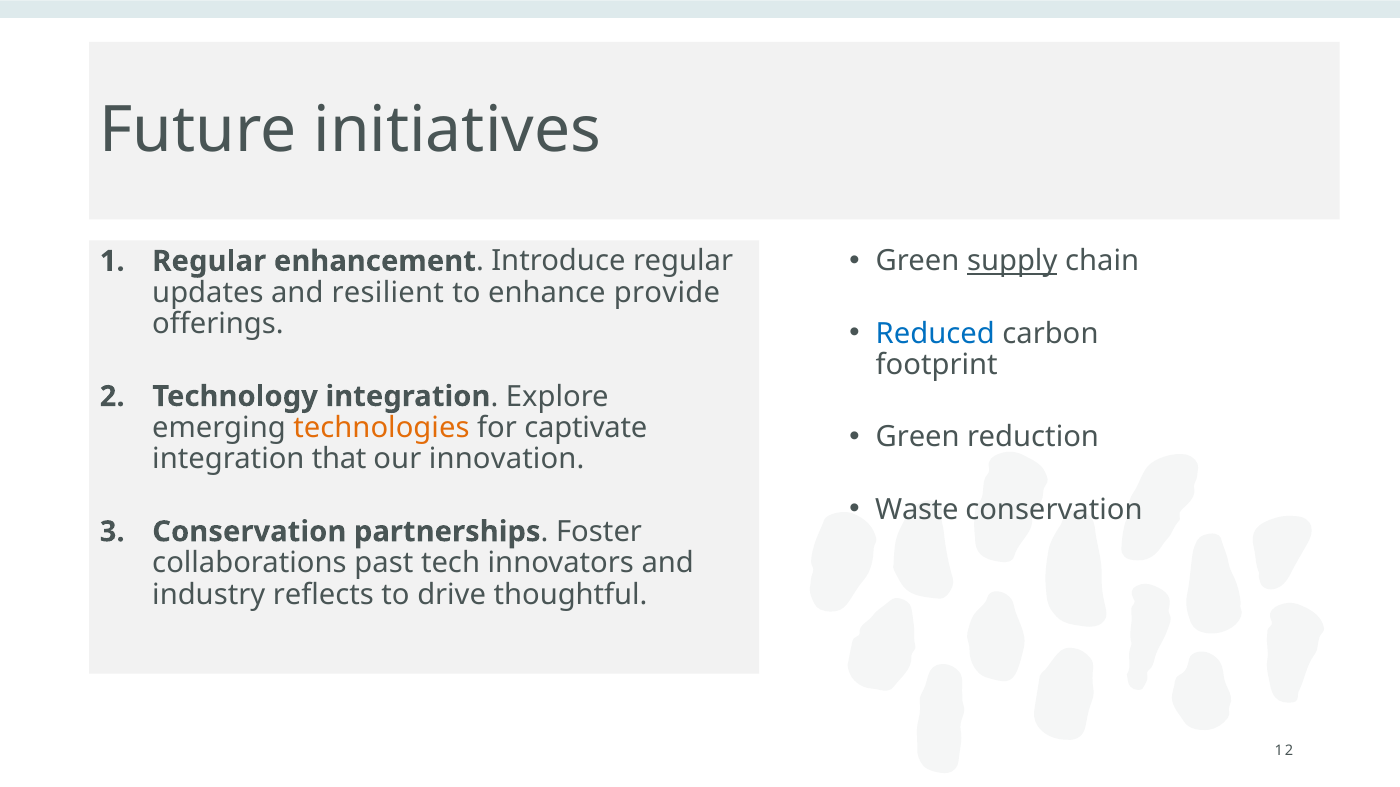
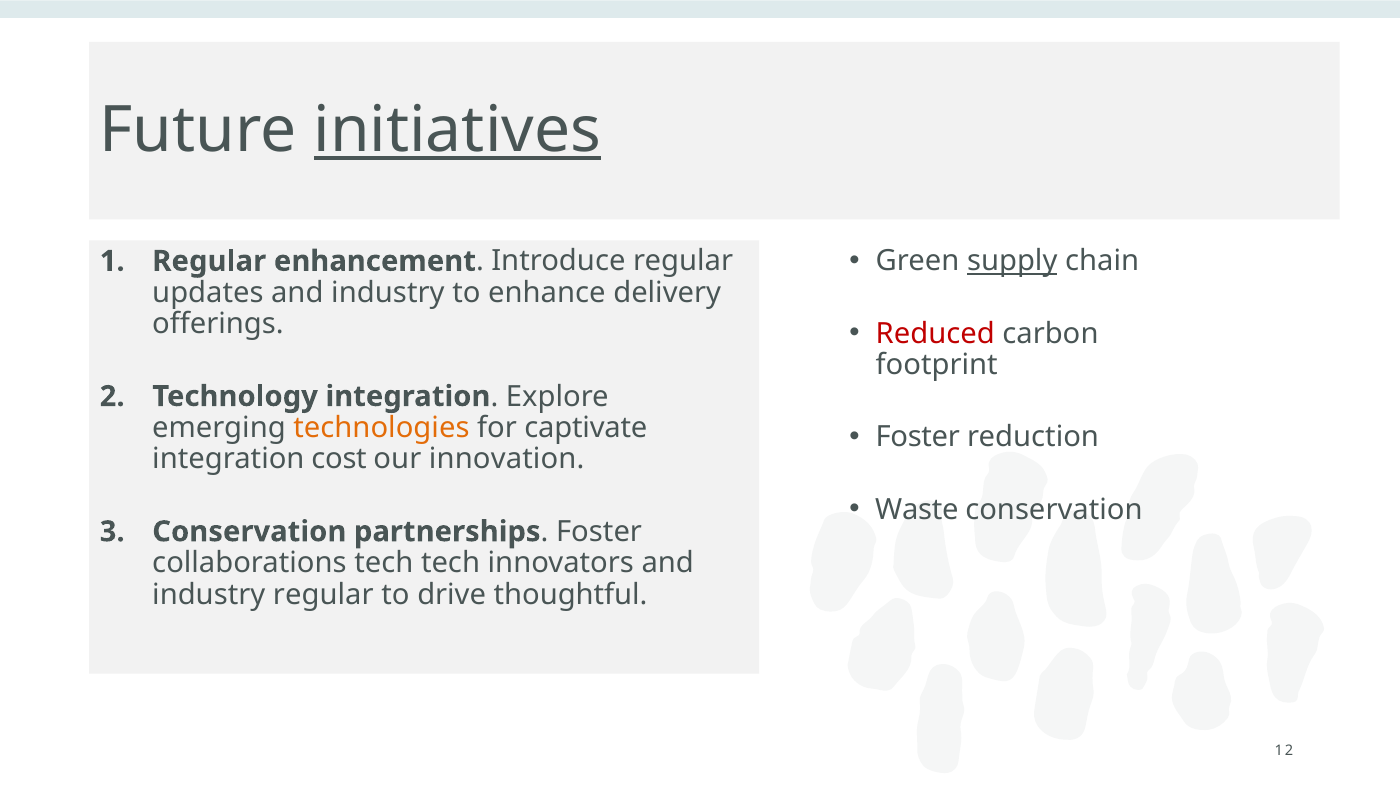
initiatives underline: none -> present
updates and resilient: resilient -> industry
provide: provide -> delivery
Reduced colour: blue -> red
Green at (918, 437): Green -> Foster
that: that -> cost
collaborations past: past -> tech
industry reflects: reflects -> regular
